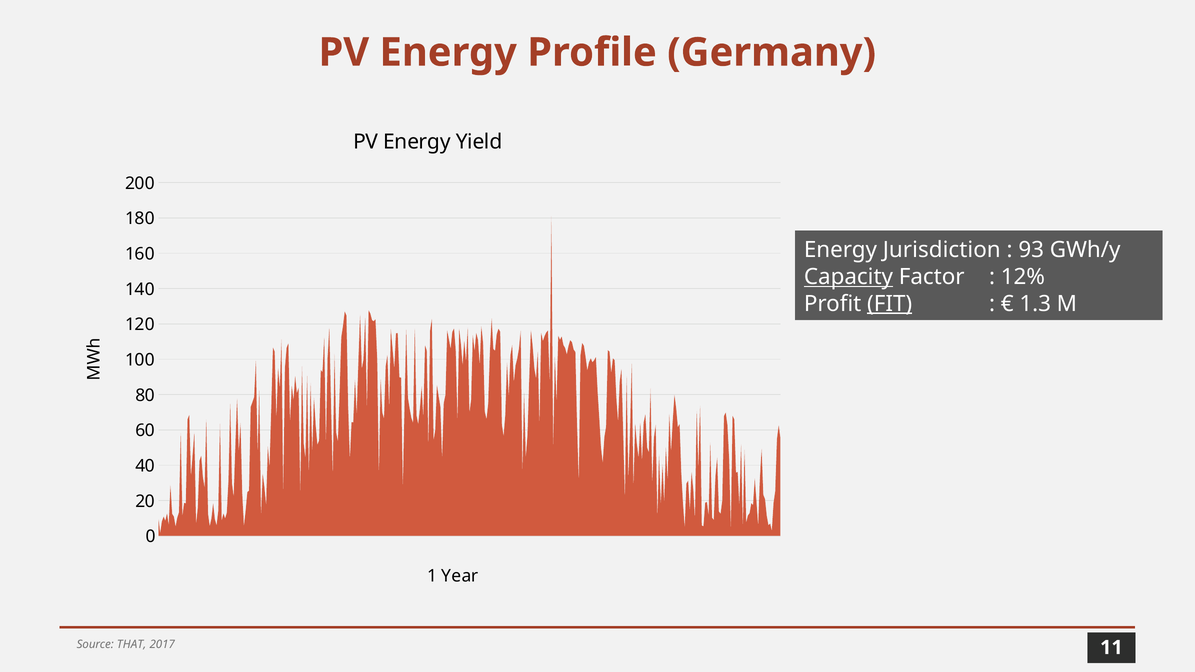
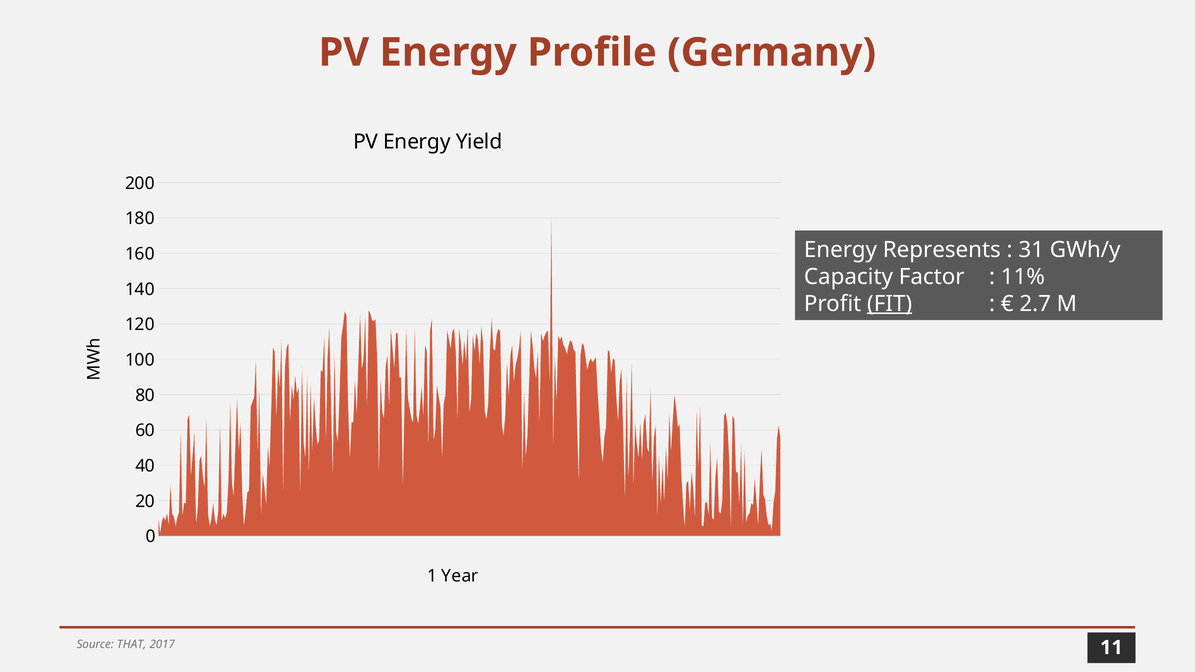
Jurisdiction: Jurisdiction -> Represents
93: 93 -> 31
Capacity underline: present -> none
12%: 12% -> 11%
1.3: 1.3 -> 2.7
